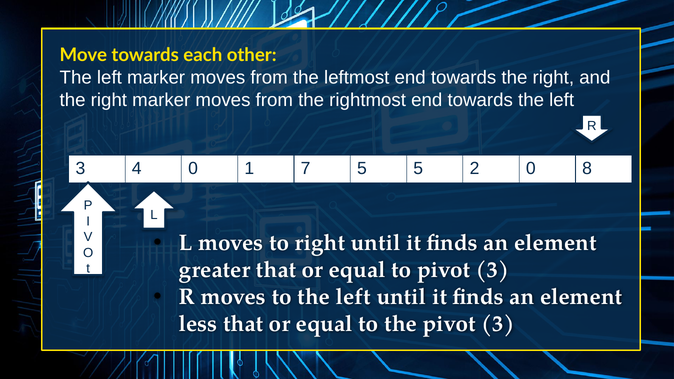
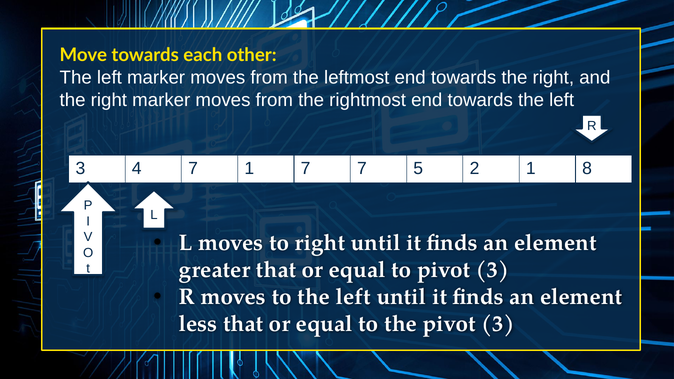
4 0: 0 -> 7
7 5: 5 -> 7
2 0: 0 -> 1
